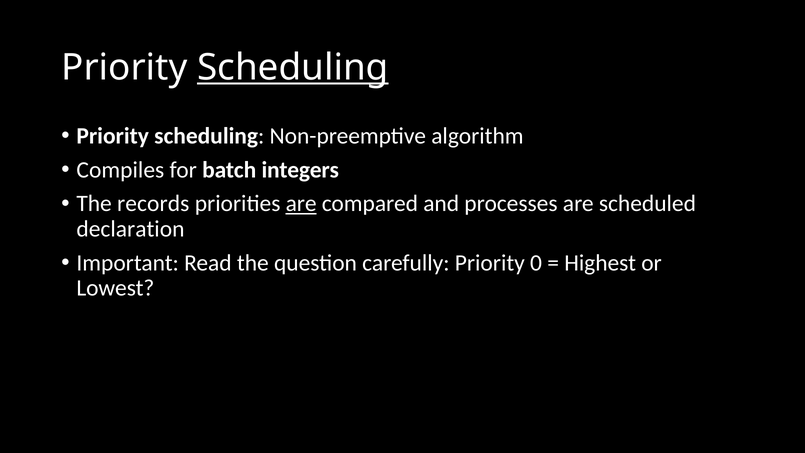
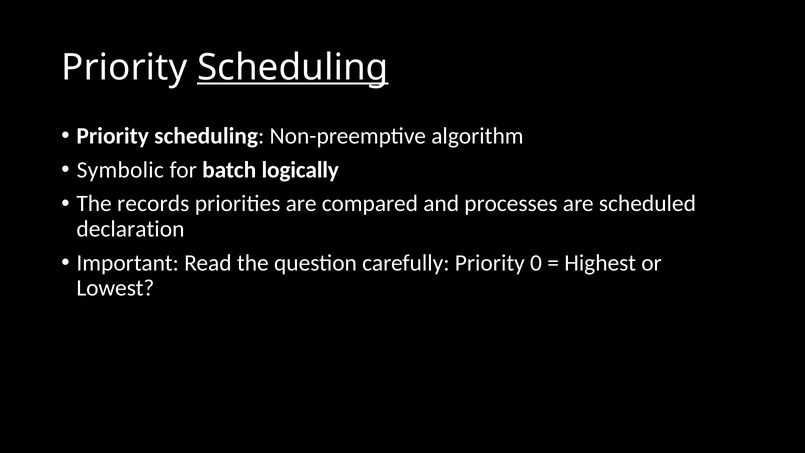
Compiles: Compiles -> Symbolic
integers: integers -> logically
are at (301, 204) underline: present -> none
